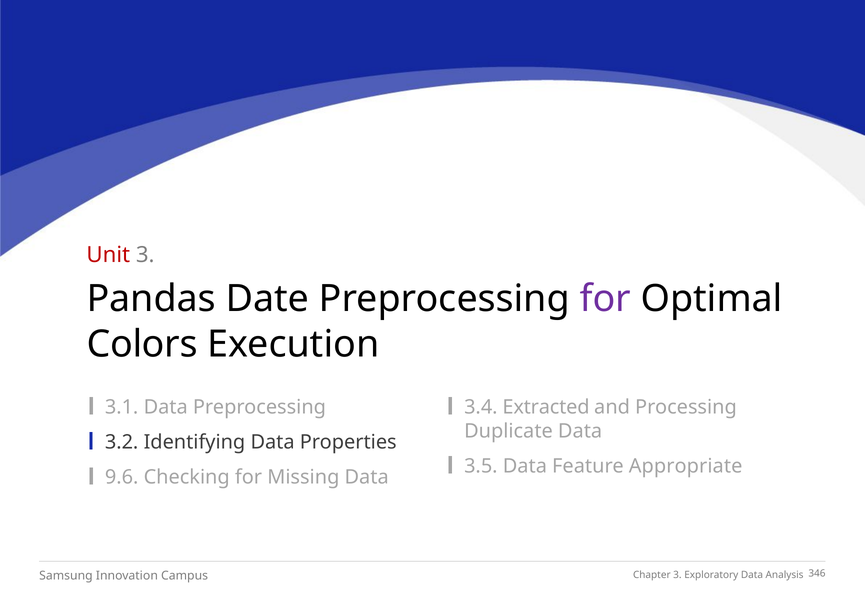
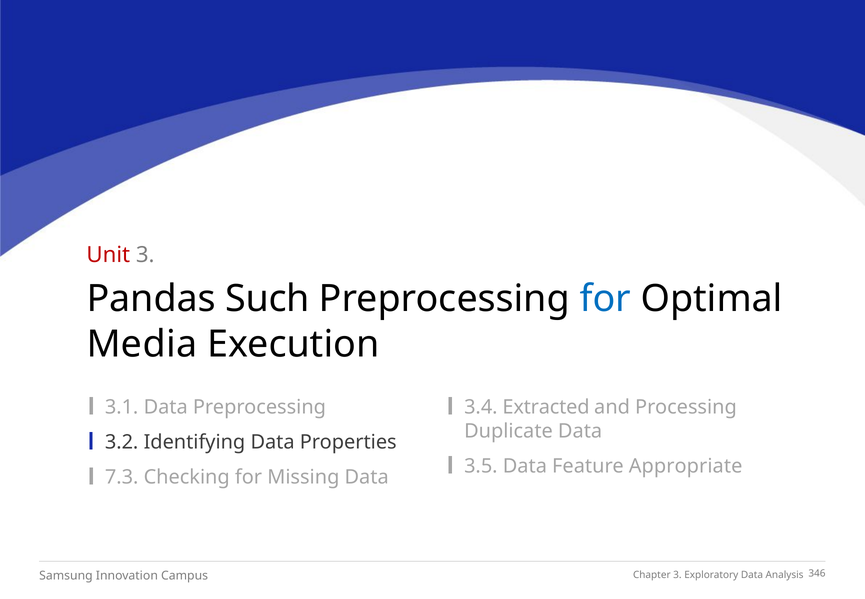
Date: Date -> Such
for at (605, 299) colour: purple -> blue
Colors: Colors -> Media
9.6: 9.6 -> 7.3
